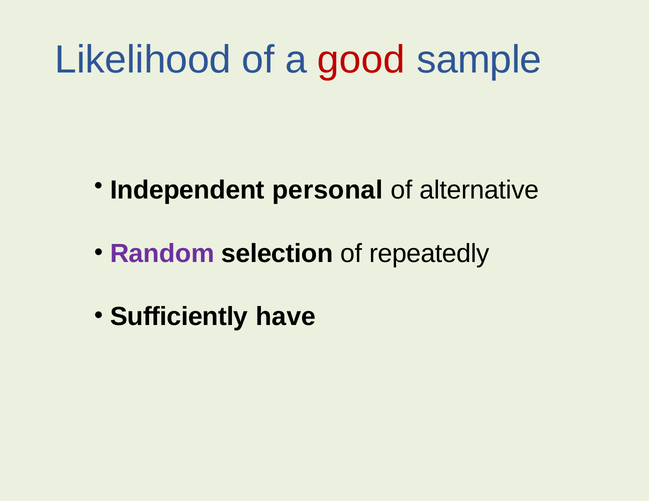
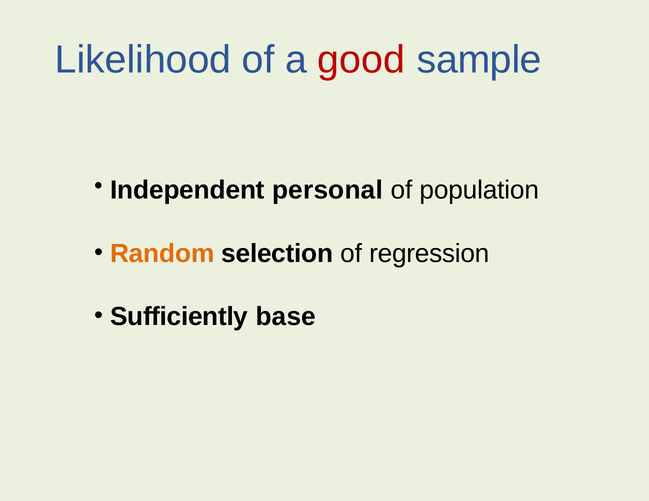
alternative: alternative -> population
Random colour: purple -> orange
repeatedly: repeatedly -> regression
have: have -> base
